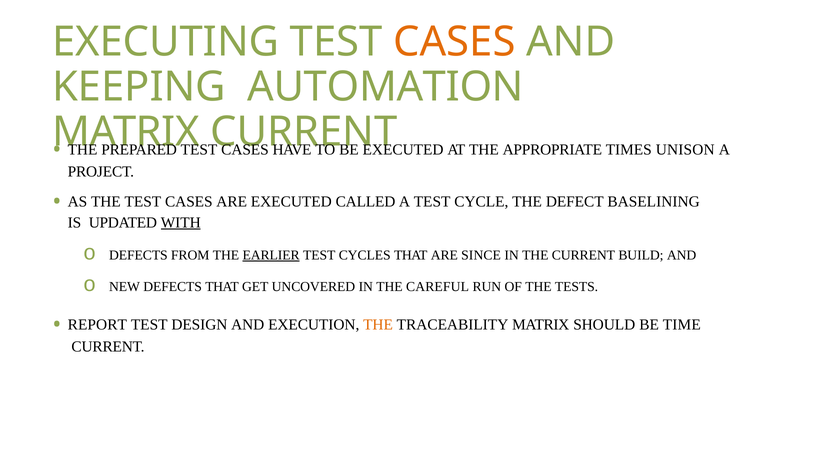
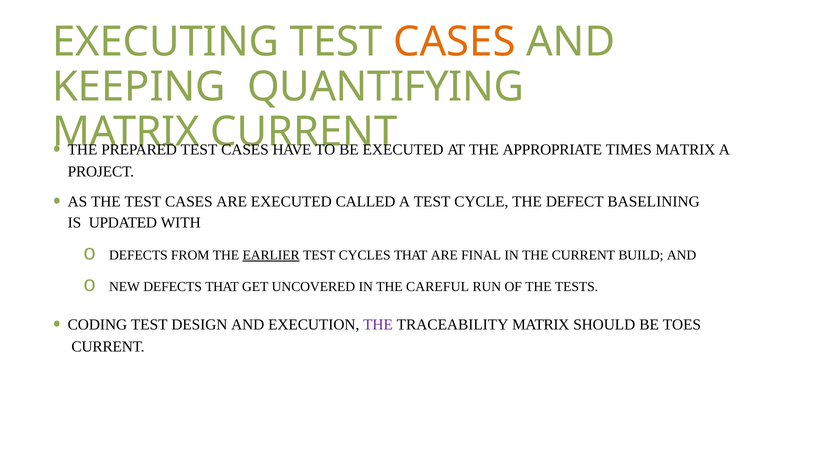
AUTOMATION: AUTOMATION -> QUANTIFYING
TIMES UNISON: UNISON -> MATRIX
WITH underline: present -> none
SINCE: SINCE -> FINAL
REPORT: REPORT -> CODING
THE at (378, 324) colour: orange -> purple
TIME: TIME -> TOES
